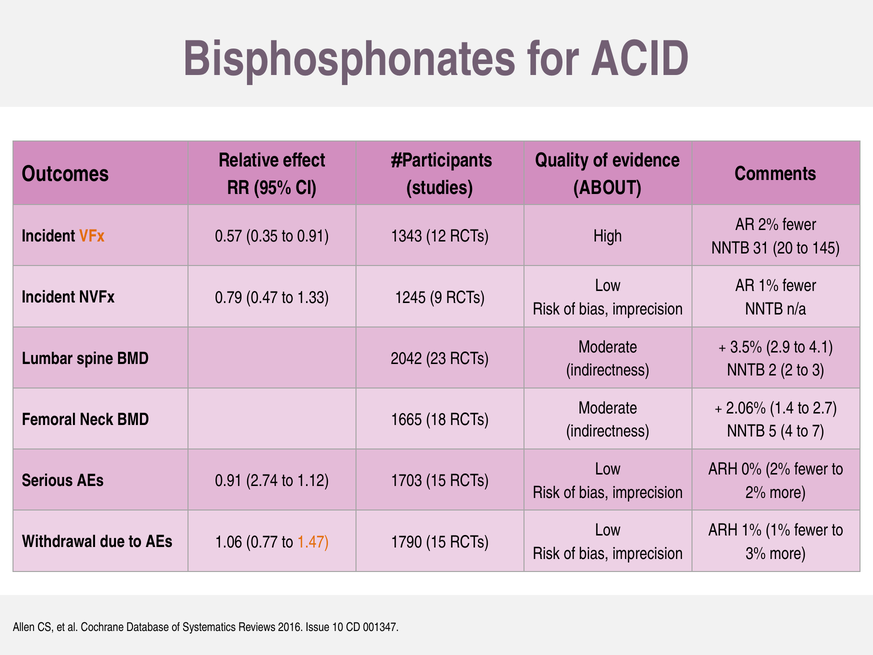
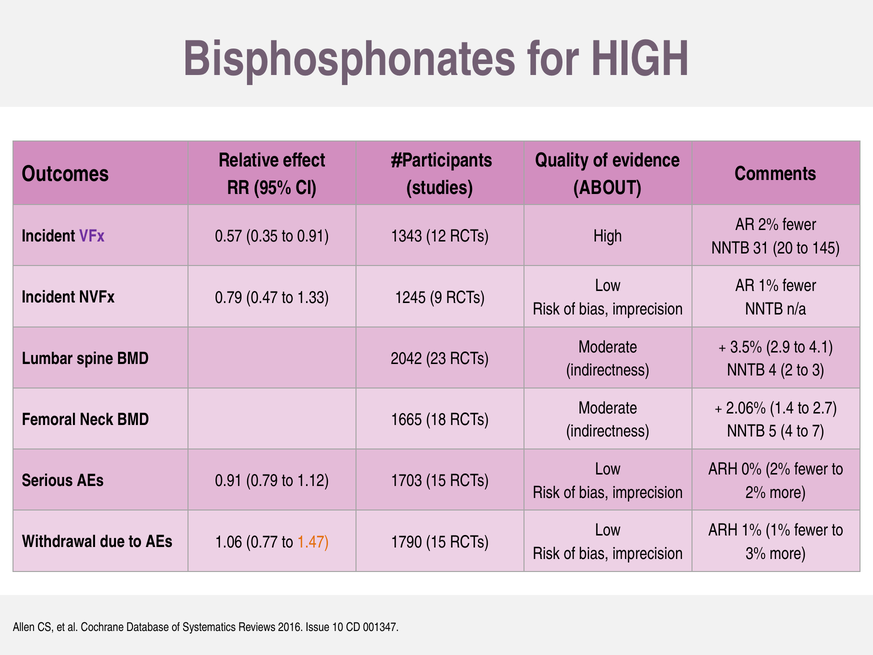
for ACID: ACID -> HIGH
VFx colour: orange -> purple
NNTB 2: 2 -> 4
0.91 2.74: 2.74 -> 0.79
